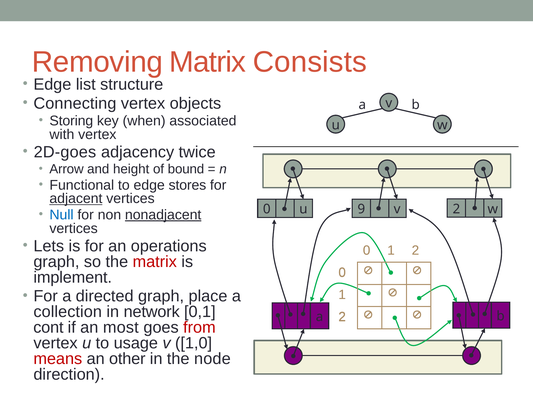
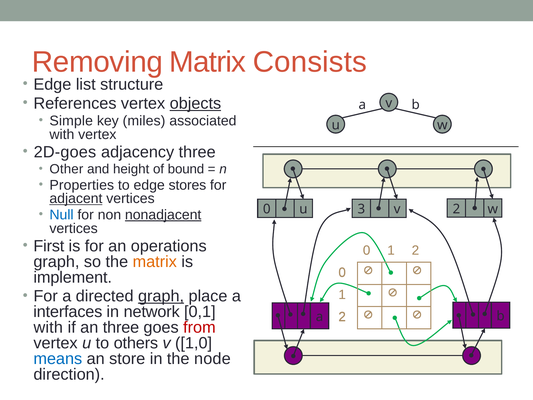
Connecting: Connecting -> References
objects underline: none -> present
Storing: Storing -> Simple
when: when -> miles
adjacency twice: twice -> three
Arrow: Arrow -> Other
Functional: Functional -> Properties
9: 9 -> 3
Lets: Lets -> First
matrix at (155, 262) colour: red -> orange
graph at (161, 296) underline: none -> present
collection: collection -> interfaces
cont at (48, 327): cont -> with
an most: most -> three
usage: usage -> others
means colour: red -> blue
other: other -> store
